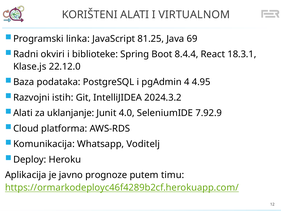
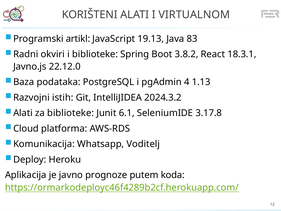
linka: linka -> artikl
81.25: 81.25 -> 19.13
69: 69 -> 83
8.4.4: 8.4.4 -> 3.8.2
Klase.js: Klase.js -> Javno.js
4.95: 4.95 -> 1.13
za uklanjanje: uklanjanje -> biblioteke
4.0: 4.0 -> 6.1
7.92.9: 7.92.9 -> 3.17.8
timu: timu -> koda
